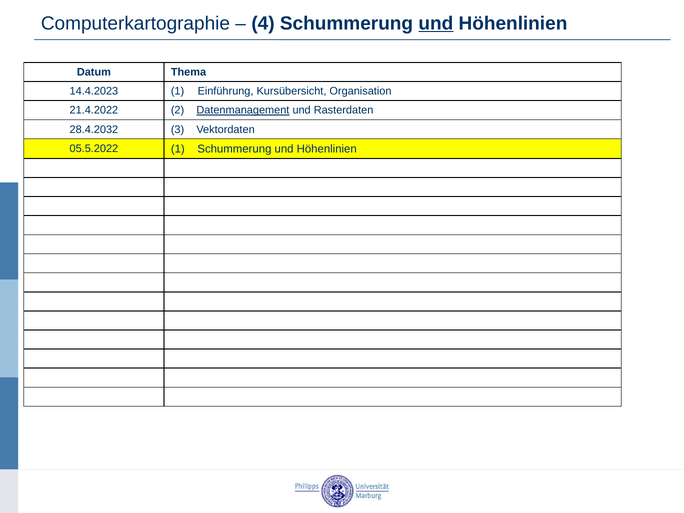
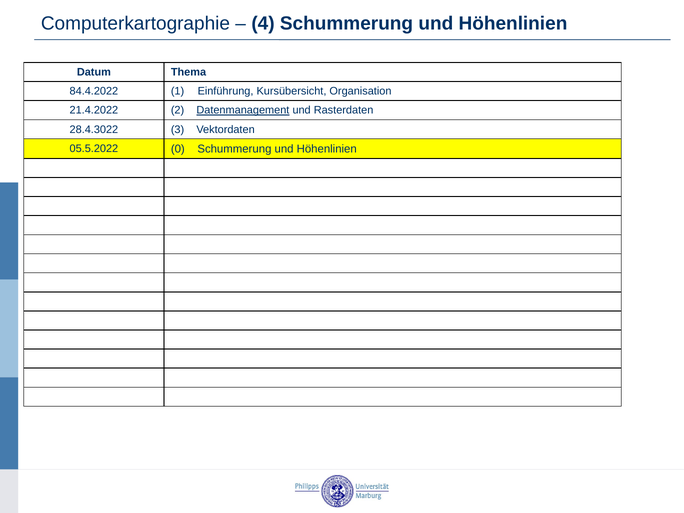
und at (436, 23) underline: present -> none
14.4.2023: 14.4.2023 -> 84.4.2022
28.4.2032: 28.4.2032 -> 28.4.3022
05.5.2022 1: 1 -> 0
